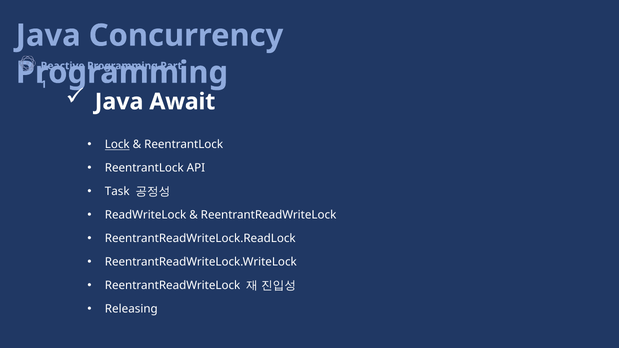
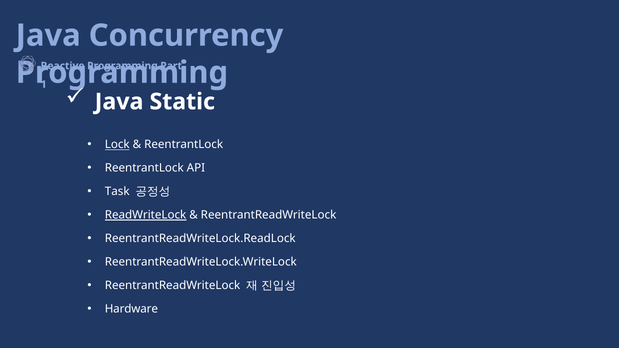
Await: Await -> Static
ReadWriteLock underline: none -> present
Releasing: Releasing -> Hardware
